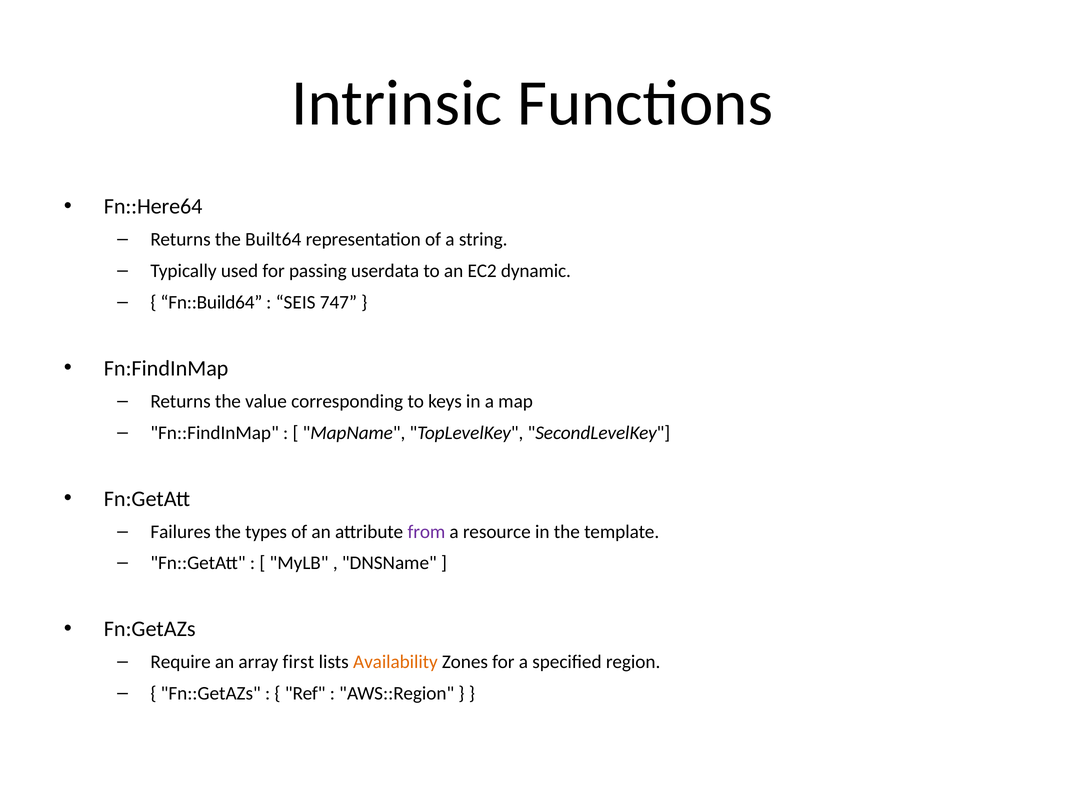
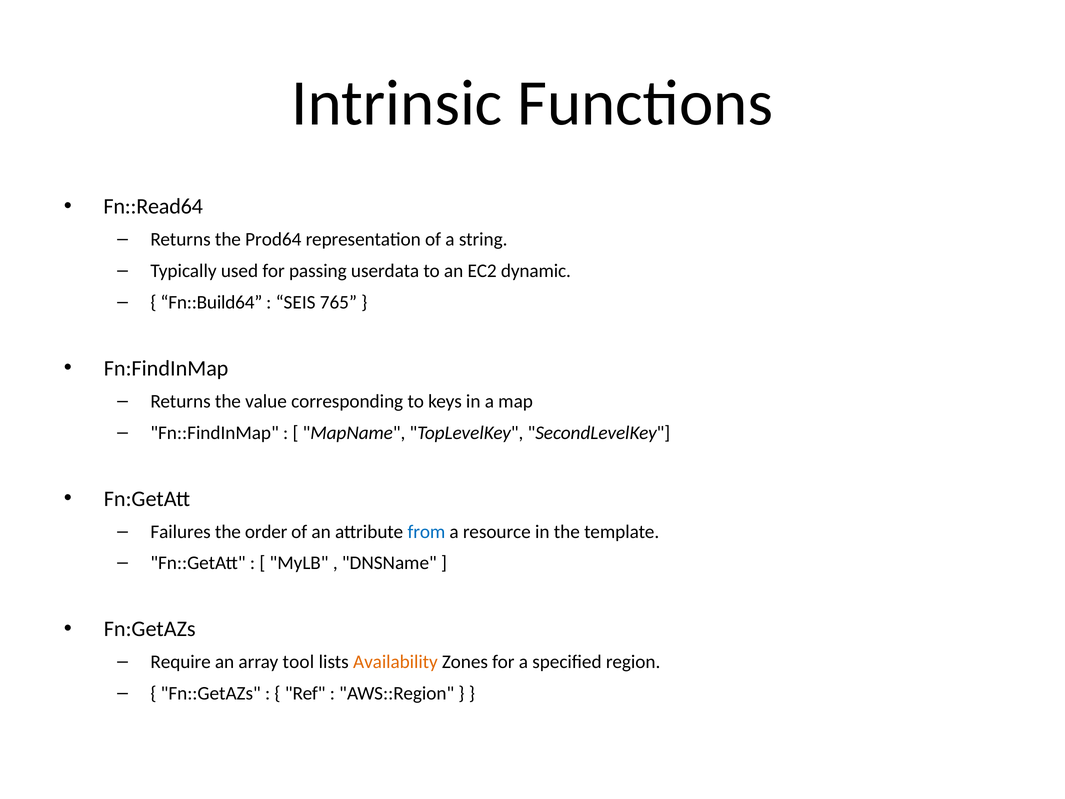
Fn::Here64: Fn::Here64 -> Fn::Read64
Built64: Built64 -> Prod64
747: 747 -> 765
types: types -> order
from colour: purple -> blue
first: first -> tool
